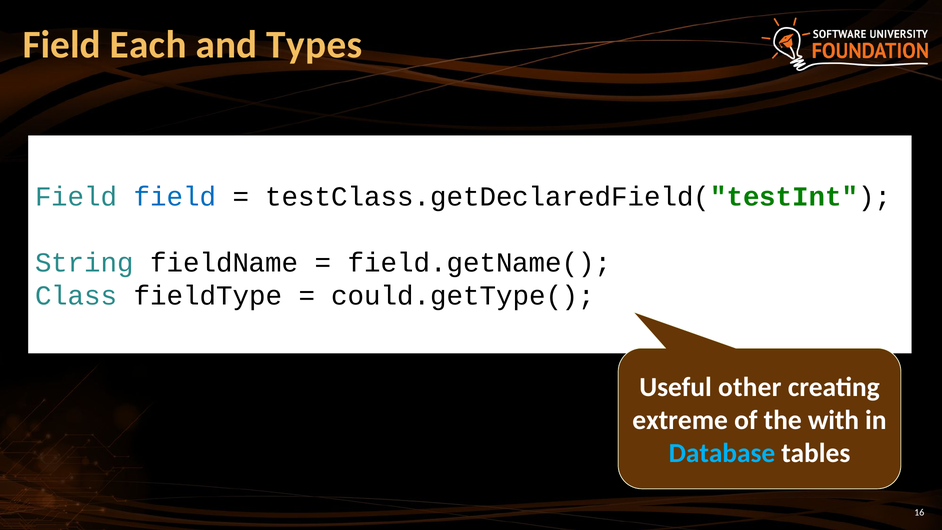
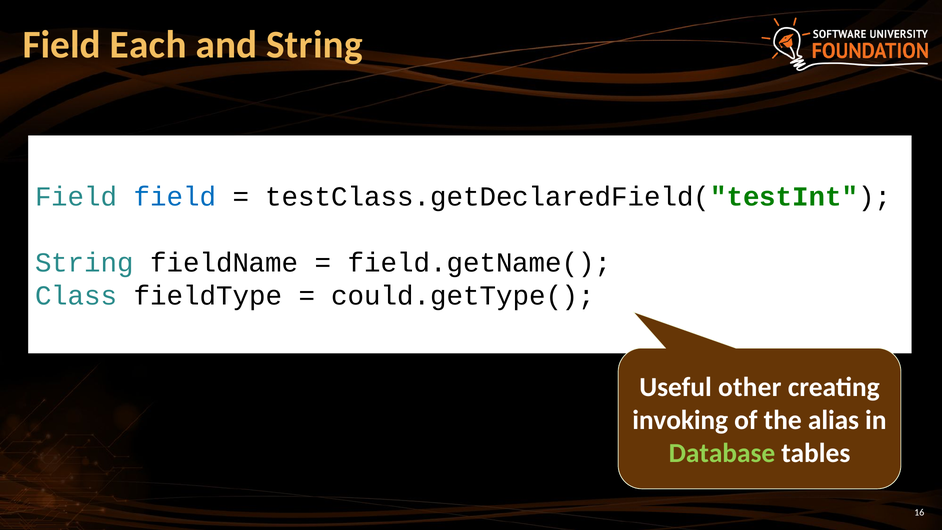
and Types: Types -> String
extreme: extreme -> invoking
with: with -> alias
Database colour: light blue -> light green
